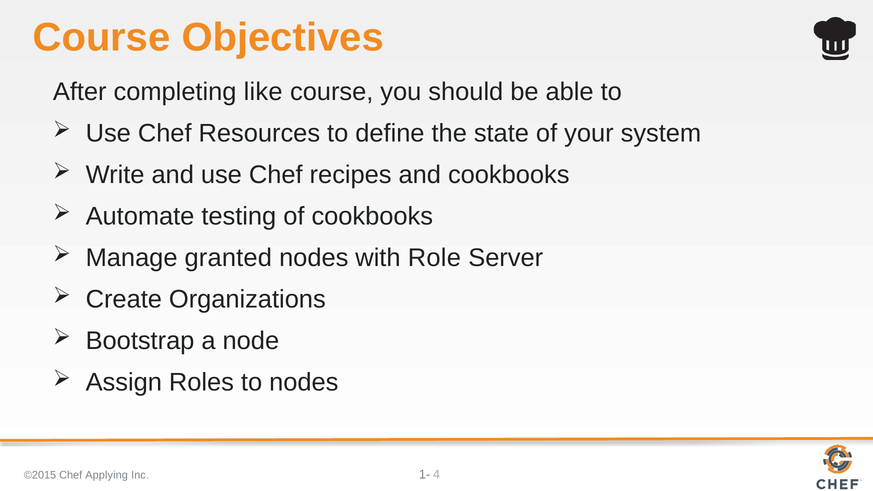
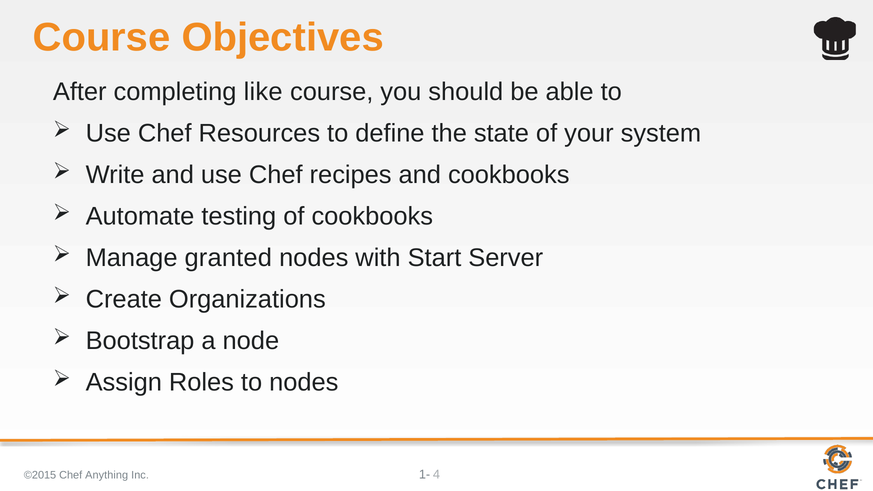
Role: Role -> Start
Applying: Applying -> Anything
